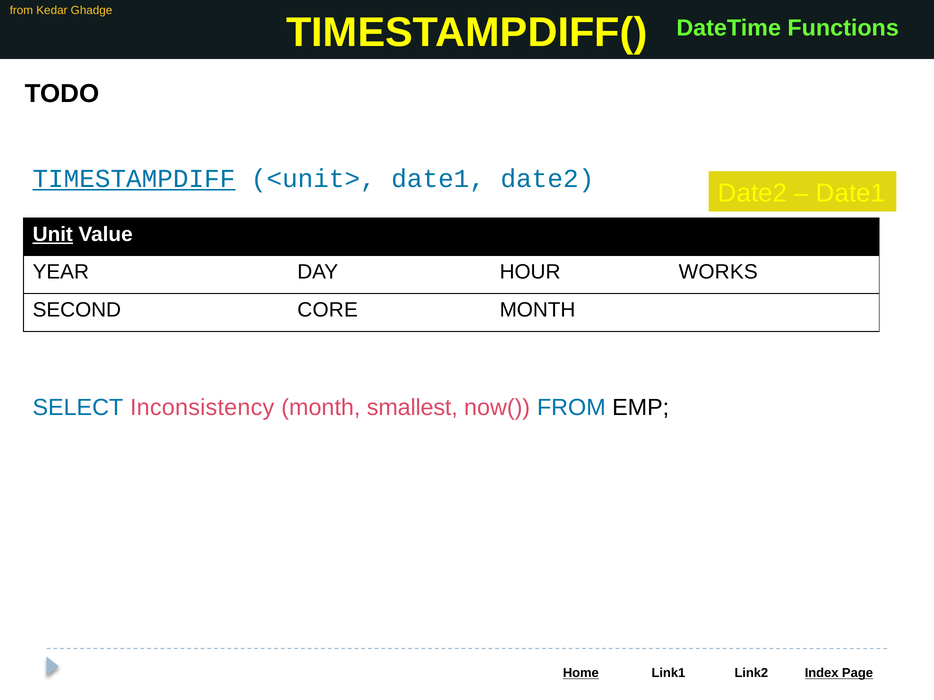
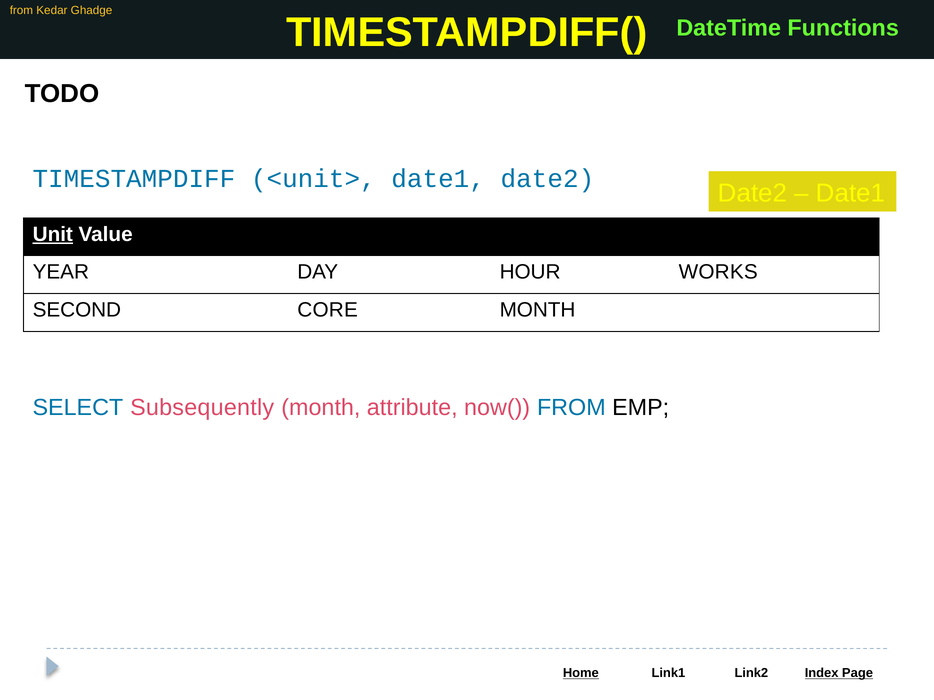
TIMESTAMPDIFF underline: present -> none
Inconsistency: Inconsistency -> Subsequently
smallest: smallest -> attribute
